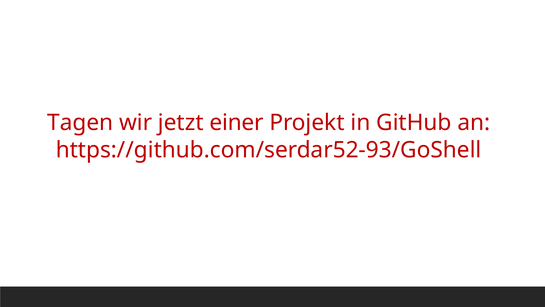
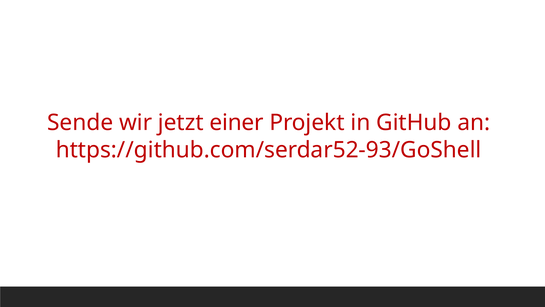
Tagen: Tagen -> Sende
